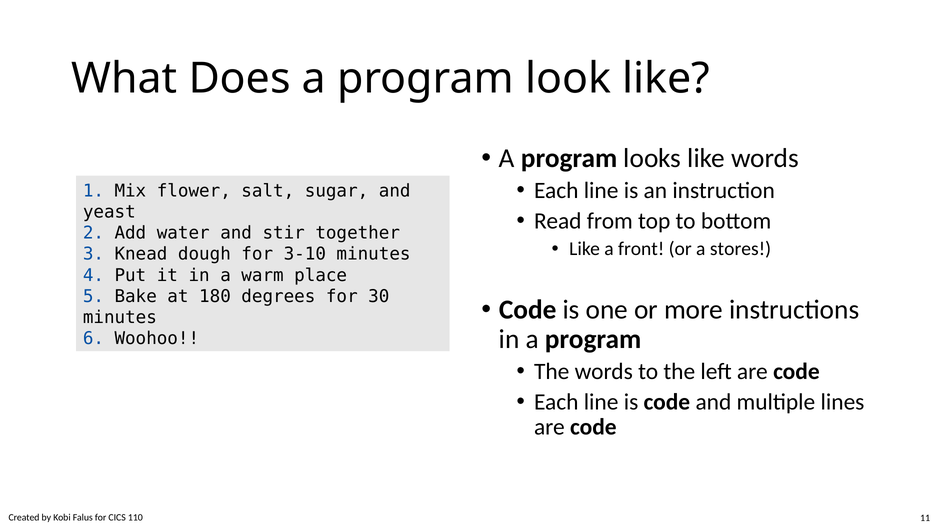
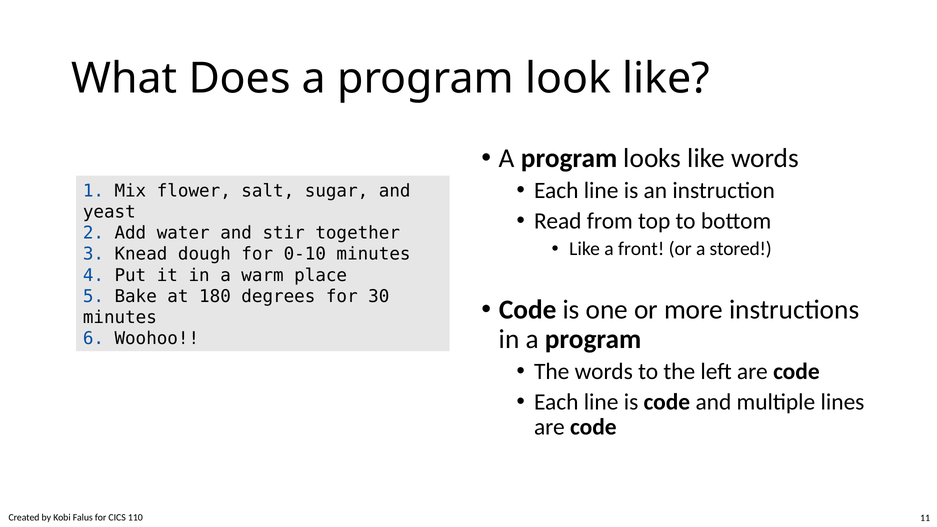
stores: stores -> stored
3-10: 3-10 -> 0-10
